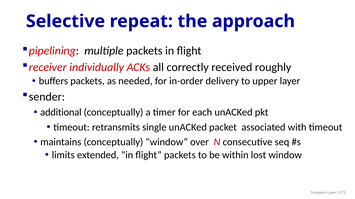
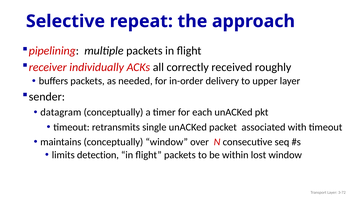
additional: additional -> datagram
extended: extended -> detection
